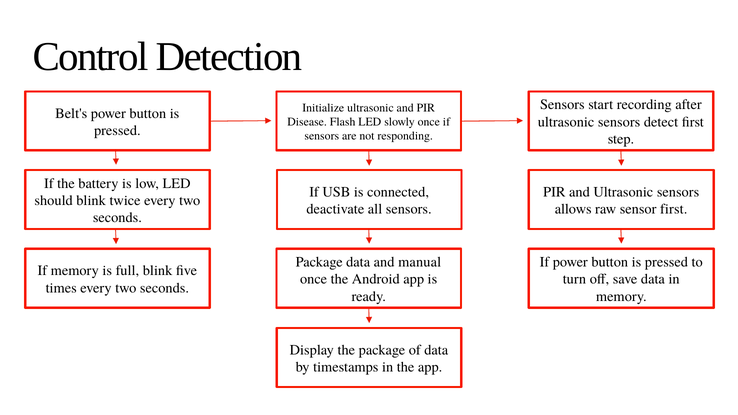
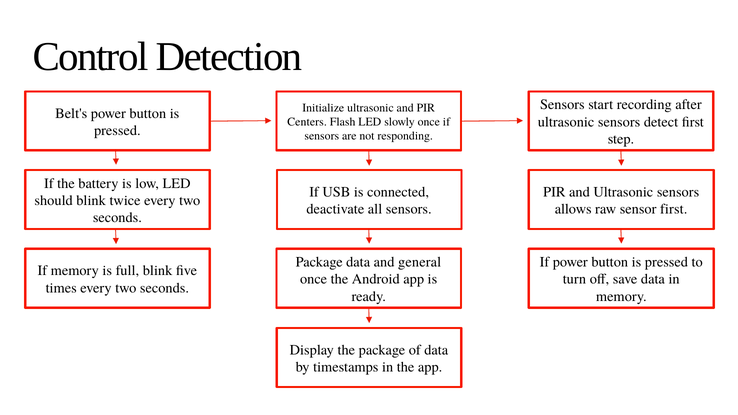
Disease: Disease -> Centers
manual: manual -> general
